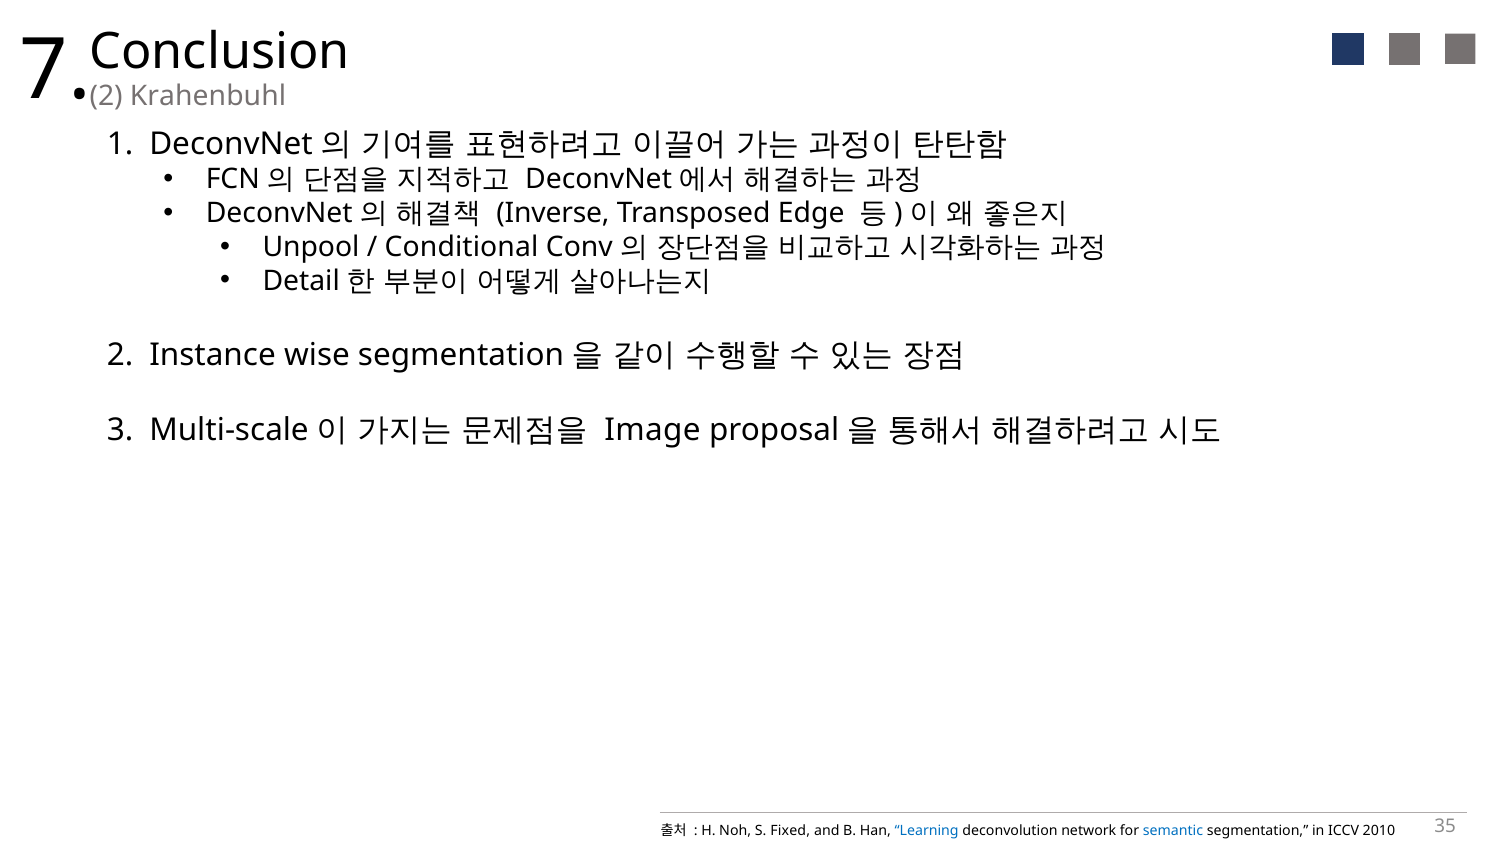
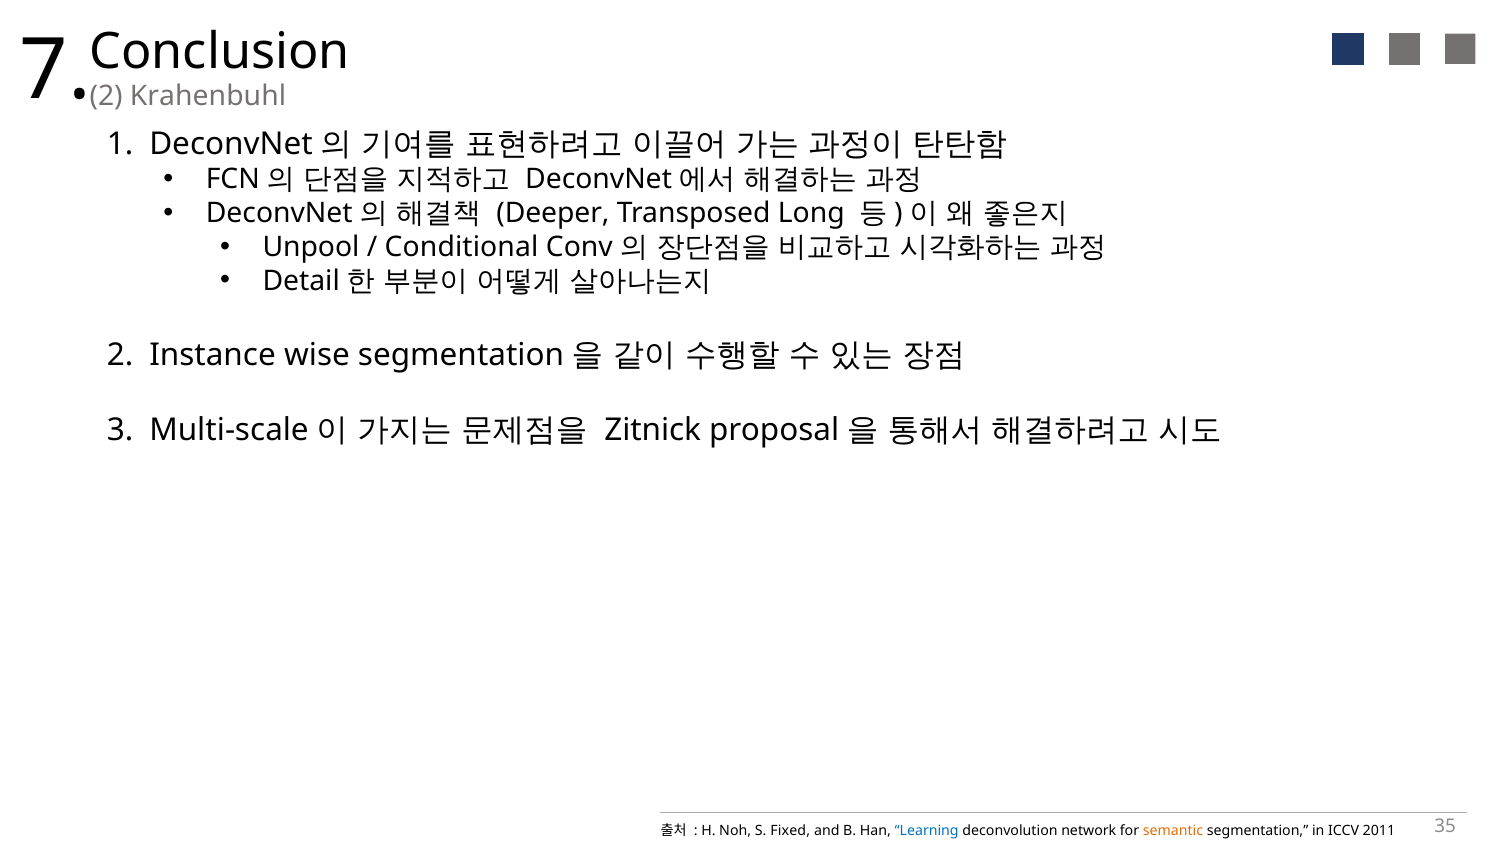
Inverse: Inverse -> Deeper
Edge: Edge -> Long
Image: Image -> Zitnick
semantic colour: blue -> orange
2010: 2010 -> 2011
